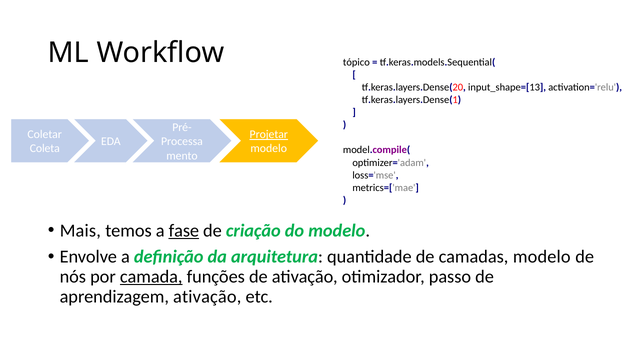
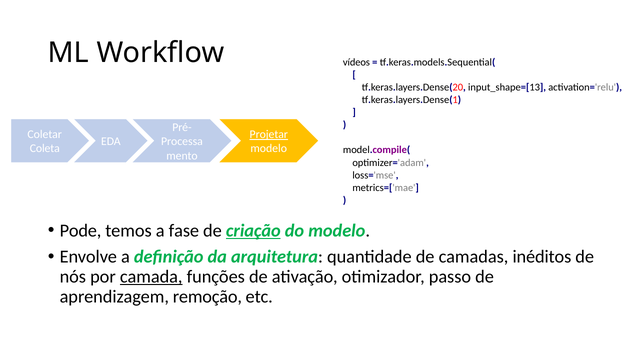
tópico: tópico -> vídeos
Mais: Mais -> Pode
fase underline: present -> none
criação underline: none -> present
camadas modelo: modelo -> inéditos
aprendizagem ativação: ativação -> remoção
